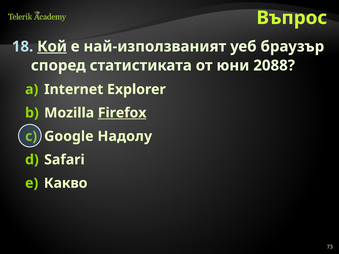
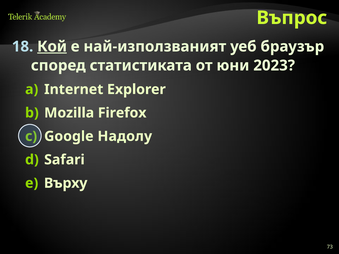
2088: 2088 -> 2023
Firefox underline: present -> none
Какво: Какво -> Върху
